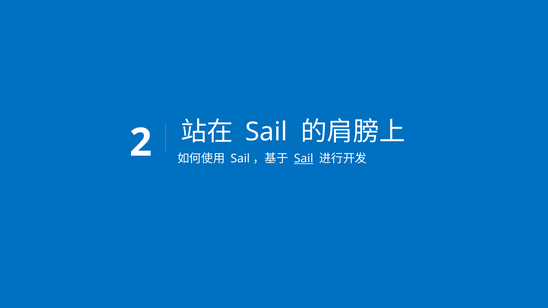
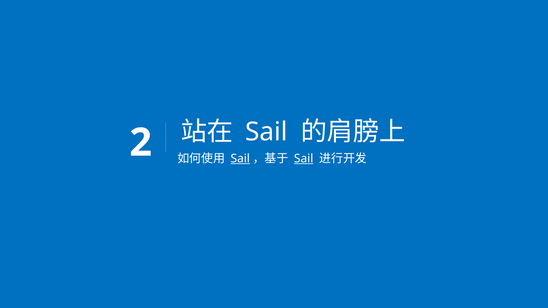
Sail at (240, 159) underline: none -> present
